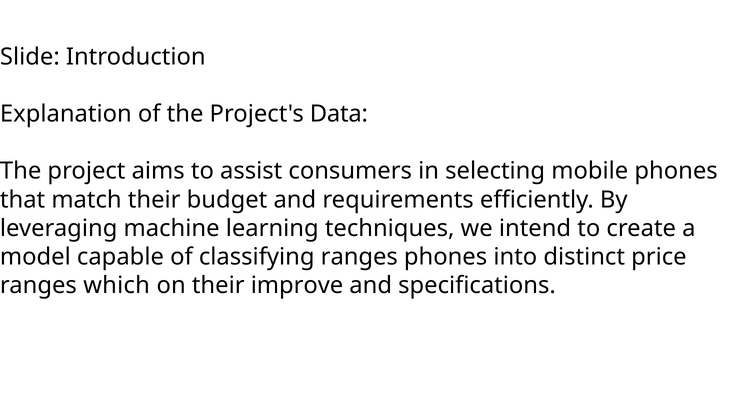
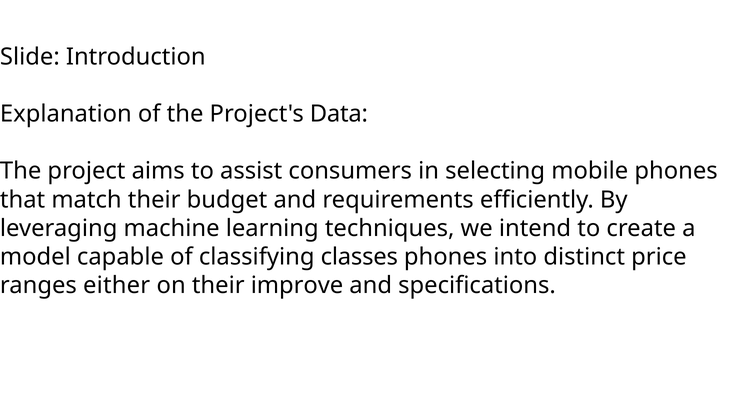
classifying ranges: ranges -> classes
which: which -> either
